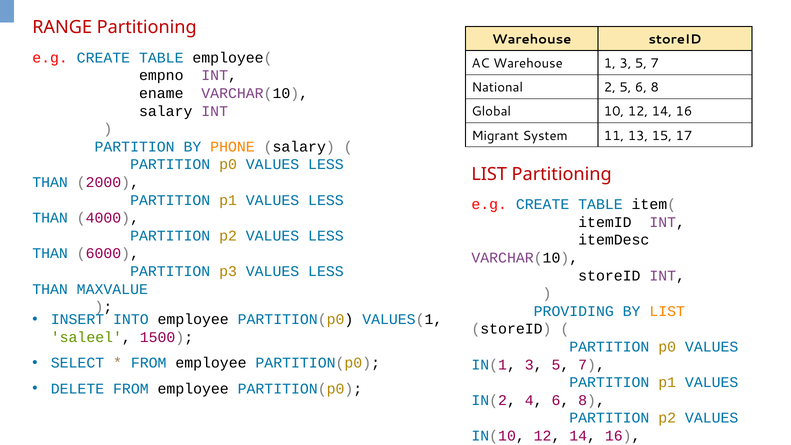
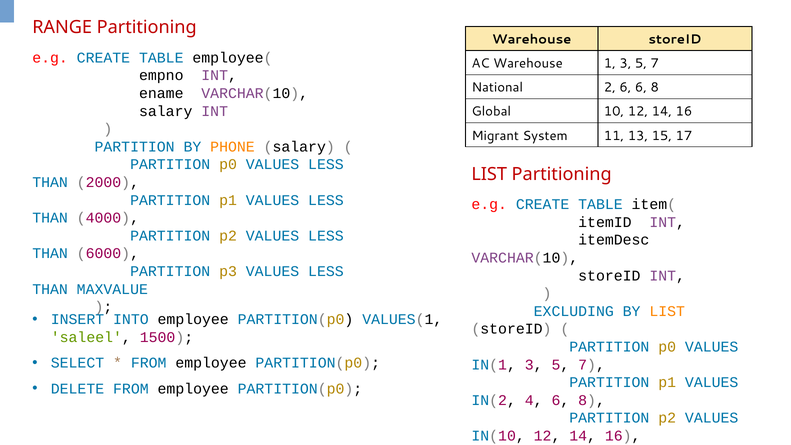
2 5: 5 -> 6
PROVIDING: PROVIDING -> EXCLUDING
